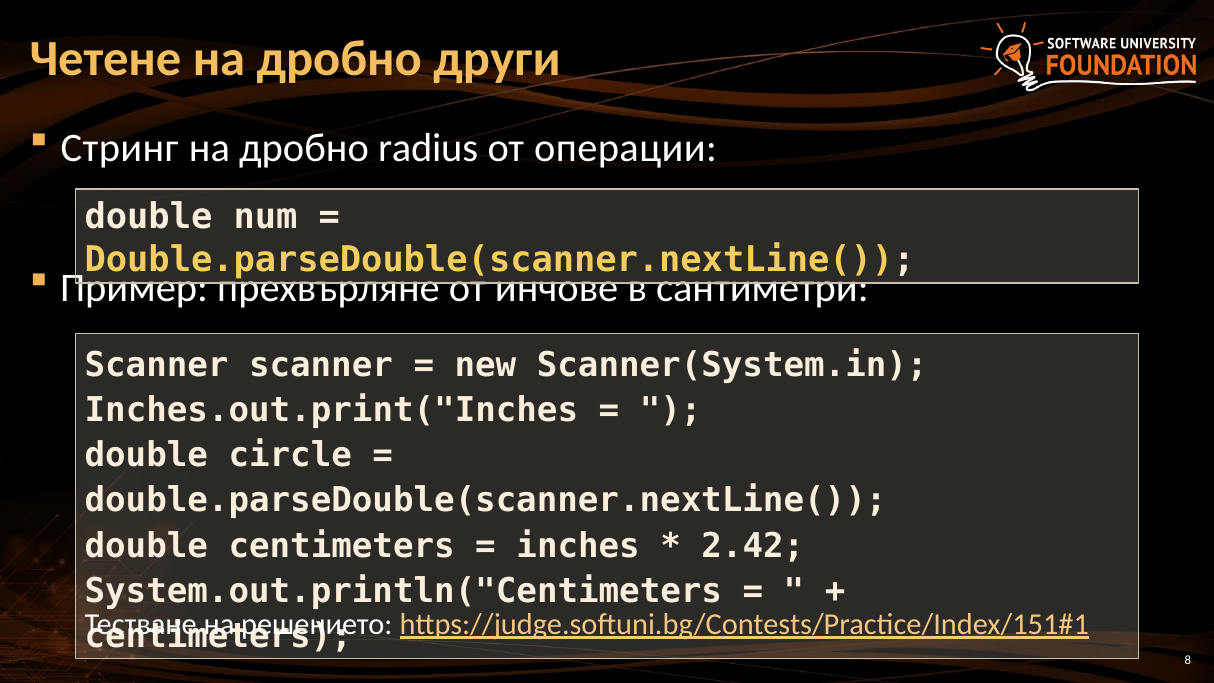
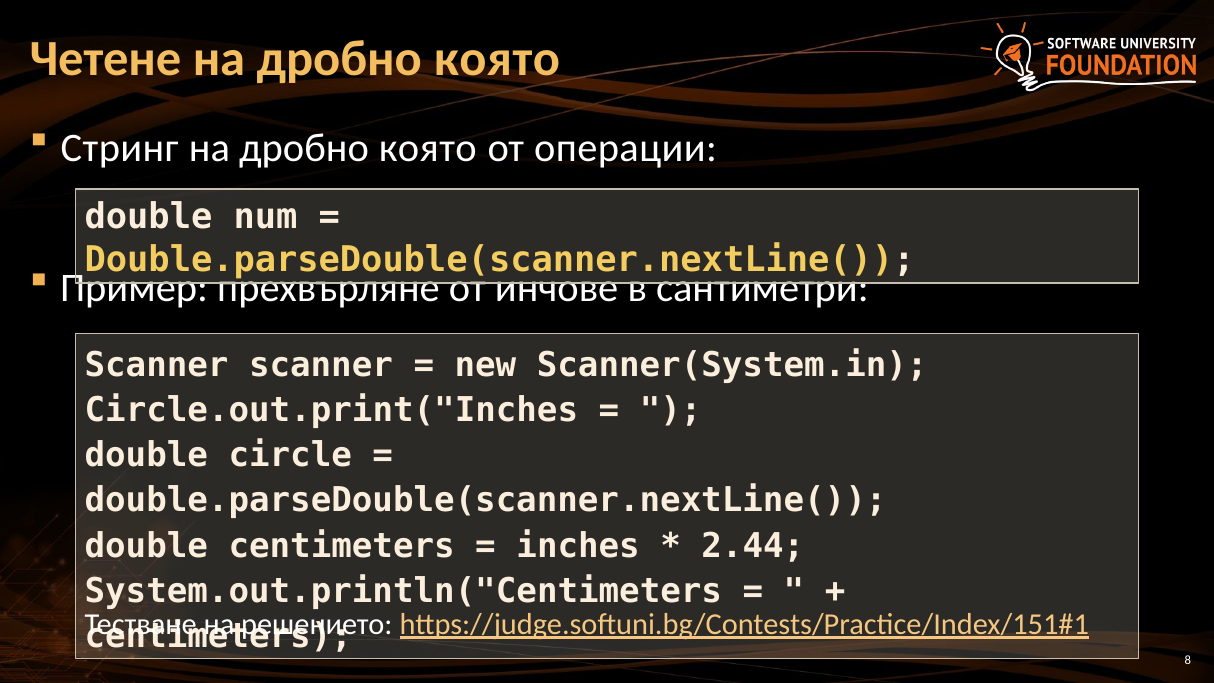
Четене на дробно други: други -> която
radius at (428, 148): radius -> която
Inches.out.print("Inches: Inches.out.print("Inches -> Circle.out.print("Inches
2.42: 2.42 -> 2.44
